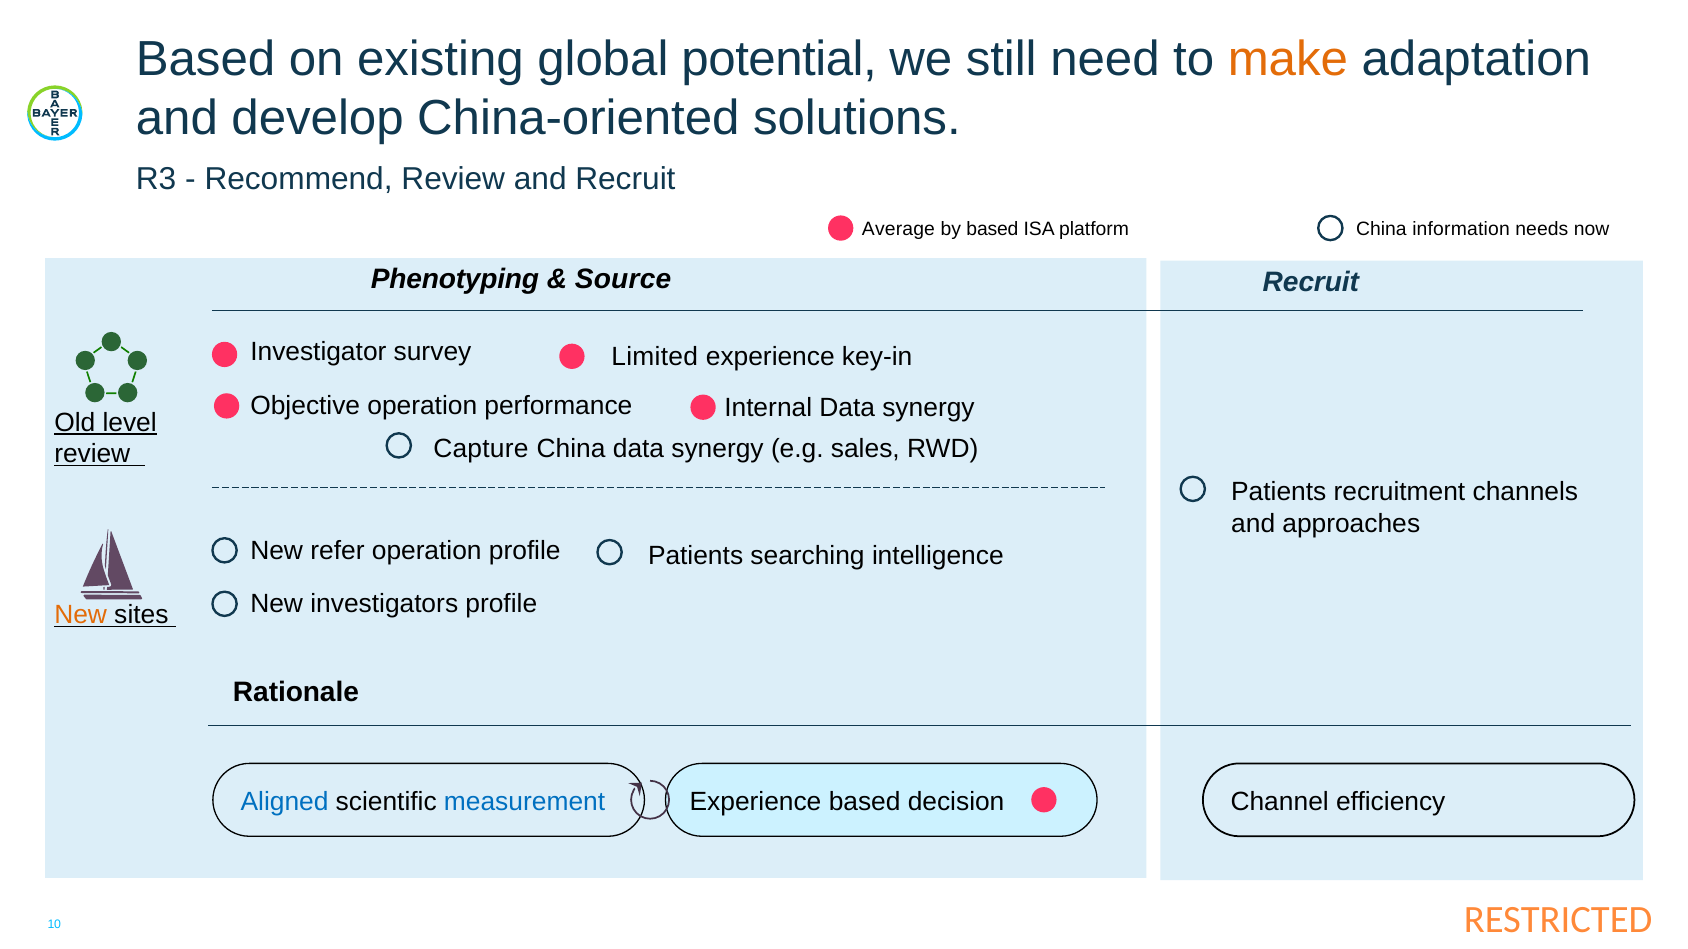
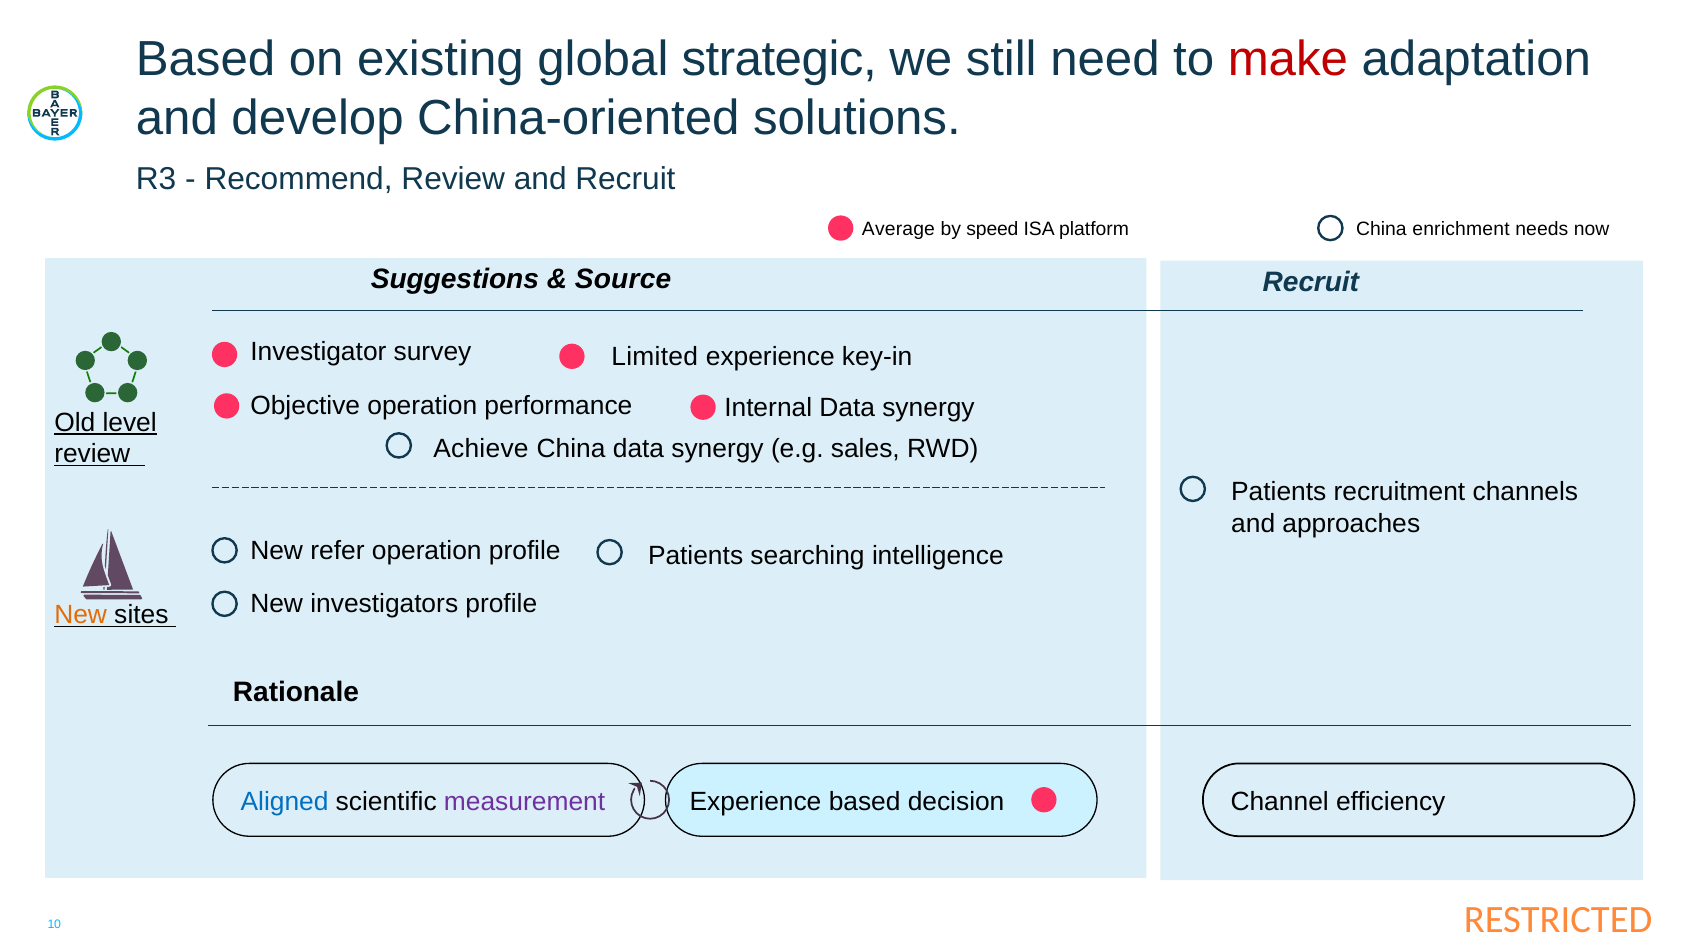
potential: potential -> strategic
make colour: orange -> red
by based: based -> speed
information: information -> enrichment
Phenotyping: Phenotyping -> Suggestions
Capture: Capture -> Achieve
measurement colour: blue -> purple
